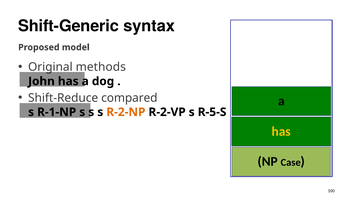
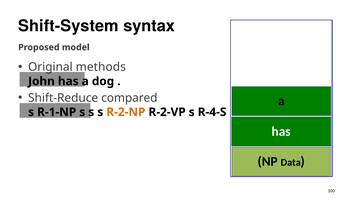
Shift-Generic: Shift-Generic -> Shift-System
R-5-S: R-5-S -> R-4-S
has at (281, 131) colour: yellow -> white
Case: Case -> Data
